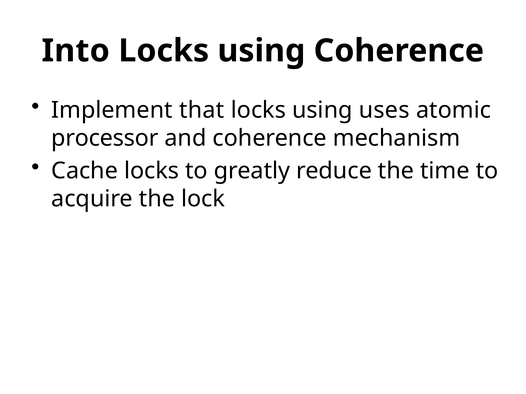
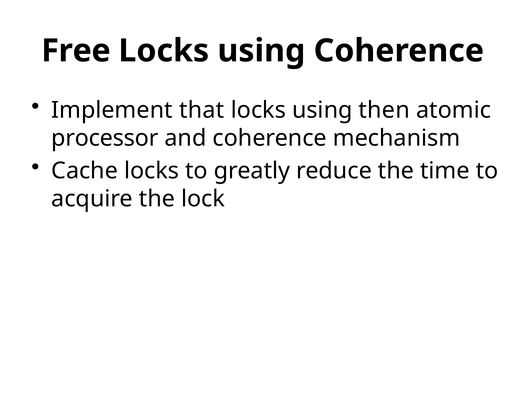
Into: Into -> Free
uses: uses -> then
